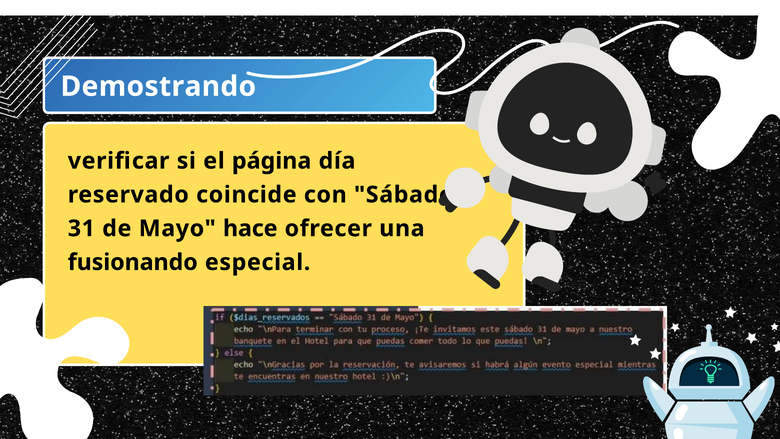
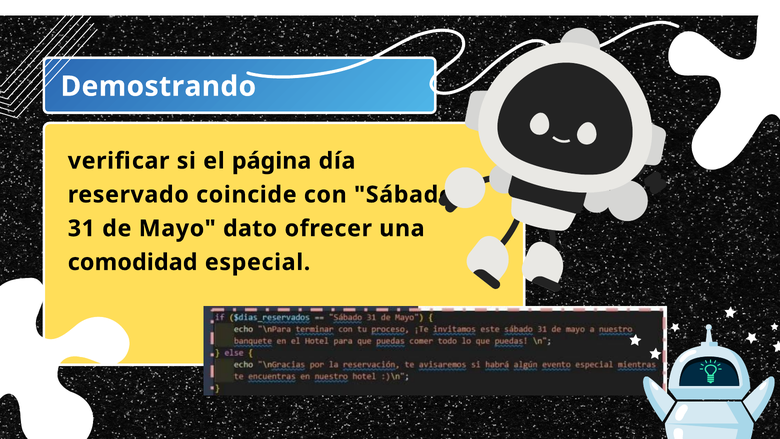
hace: hace -> dato
fusionando: fusionando -> comodidad
